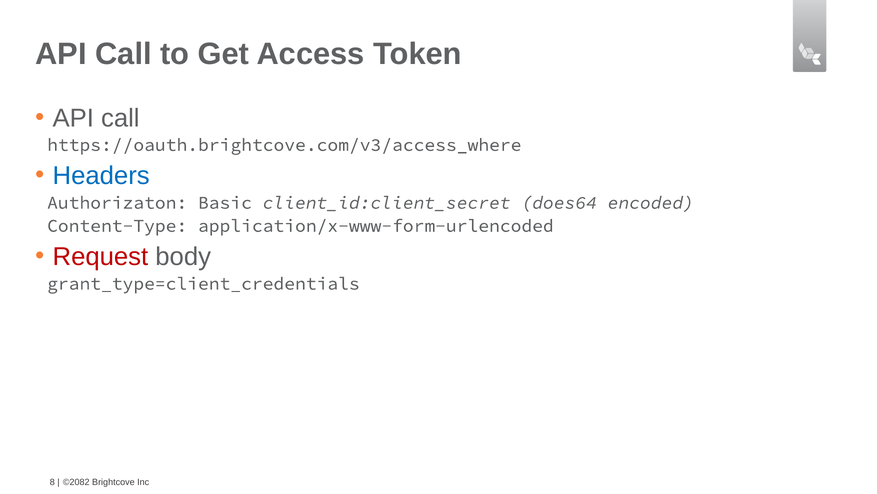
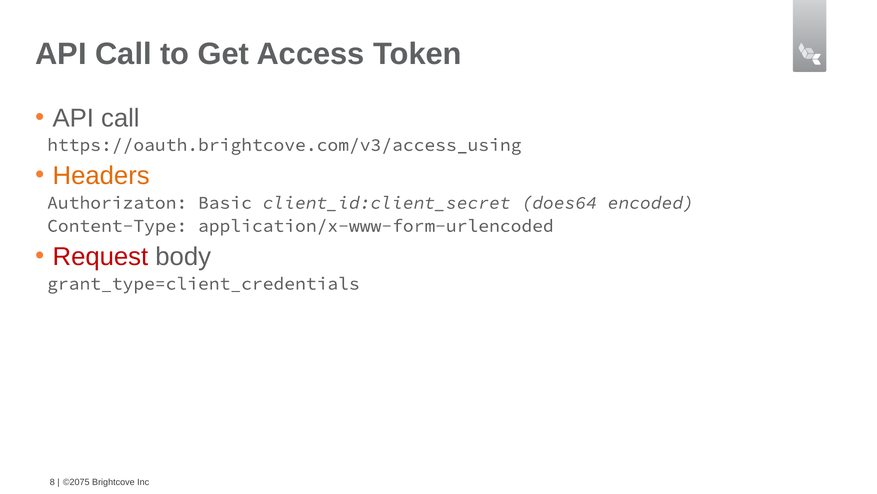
https://oauth.brightcove.com/v3/access_where: https://oauth.brightcove.com/v3/access_where -> https://oauth.brightcove.com/v3/access_using
Headers colour: blue -> orange
©2082: ©2082 -> ©2075
